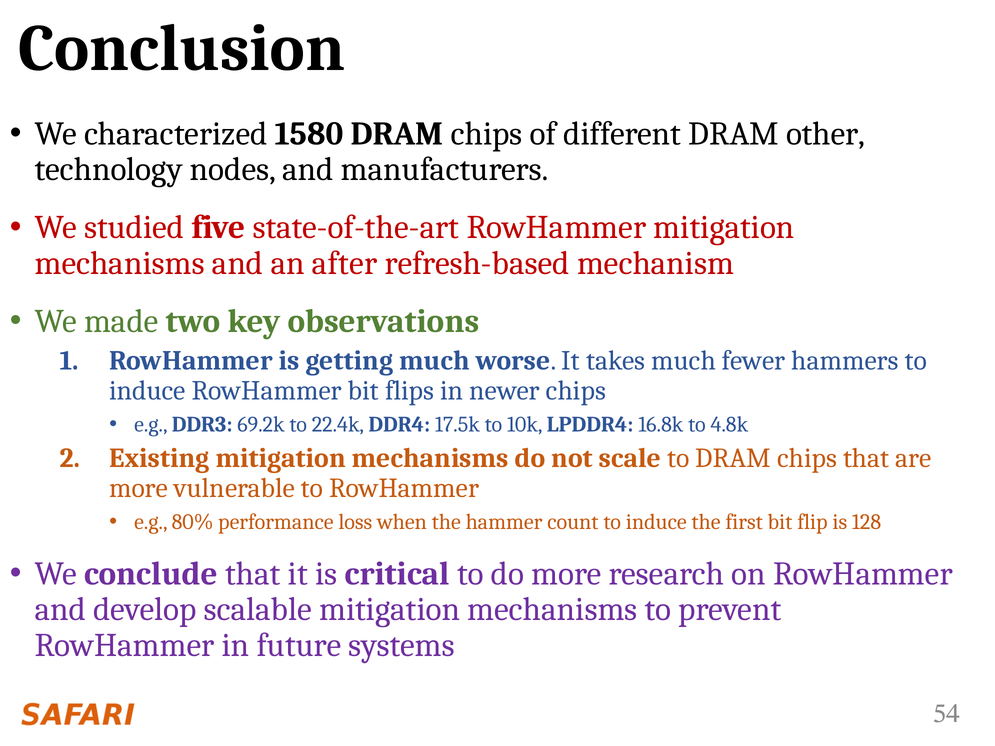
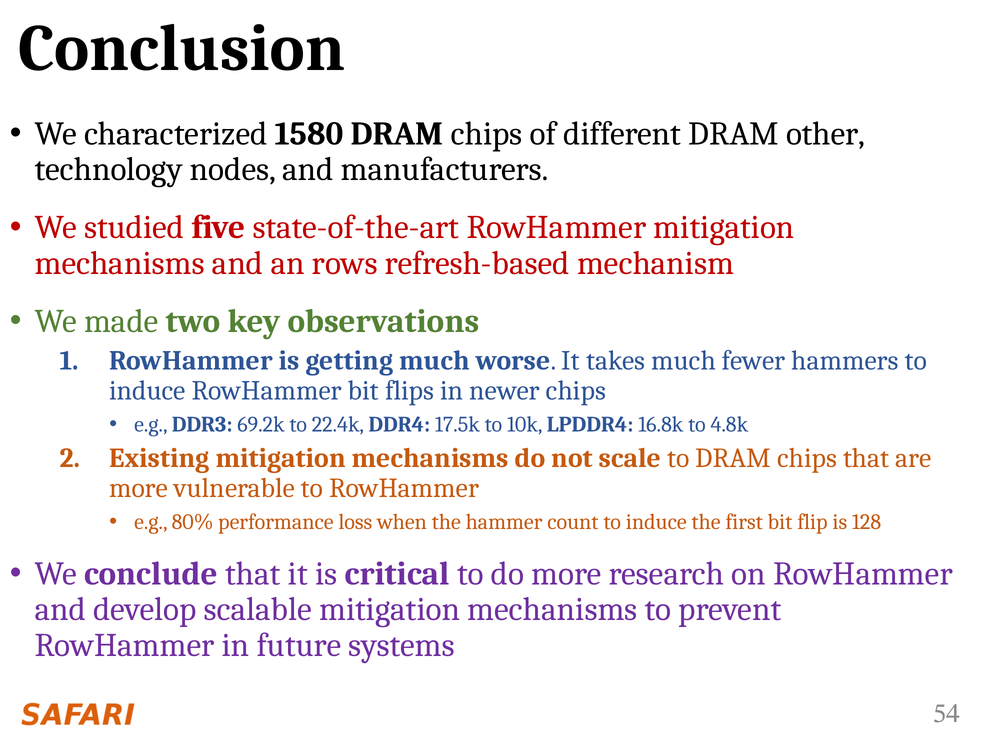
after: after -> rows
